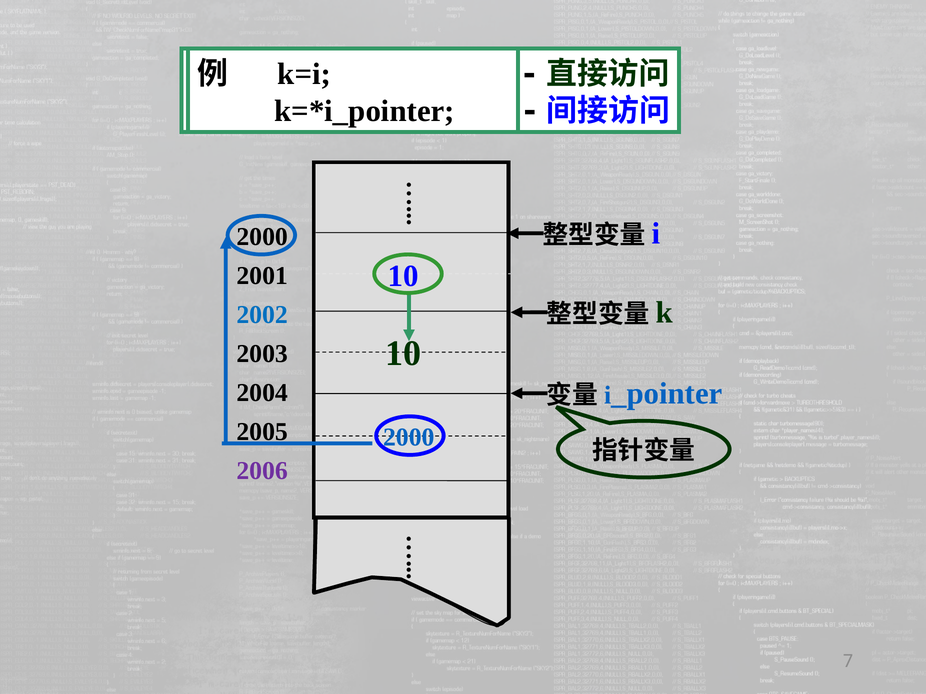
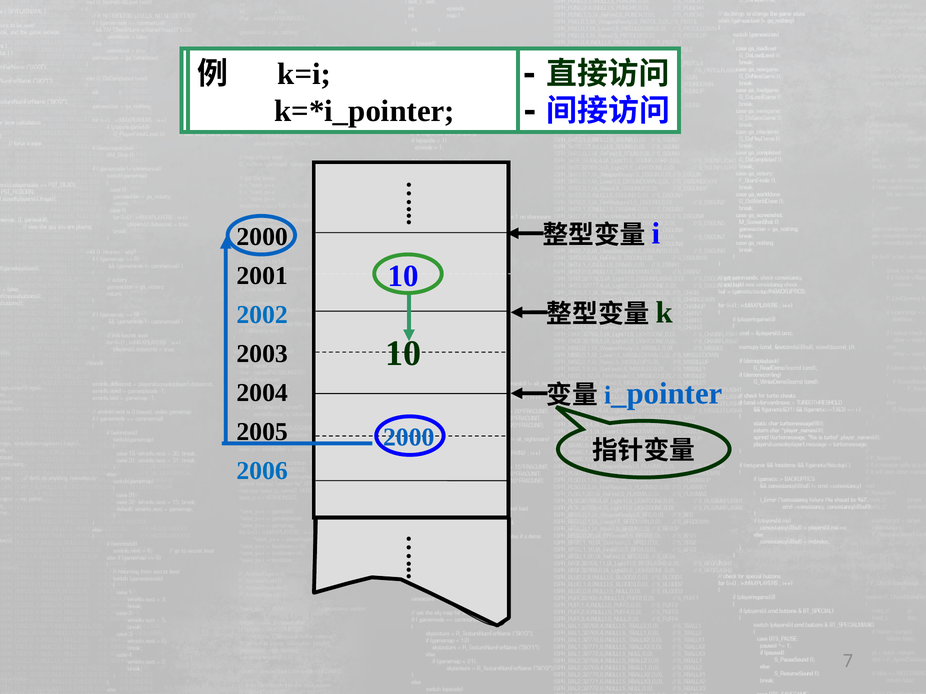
2006 colour: purple -> blue
